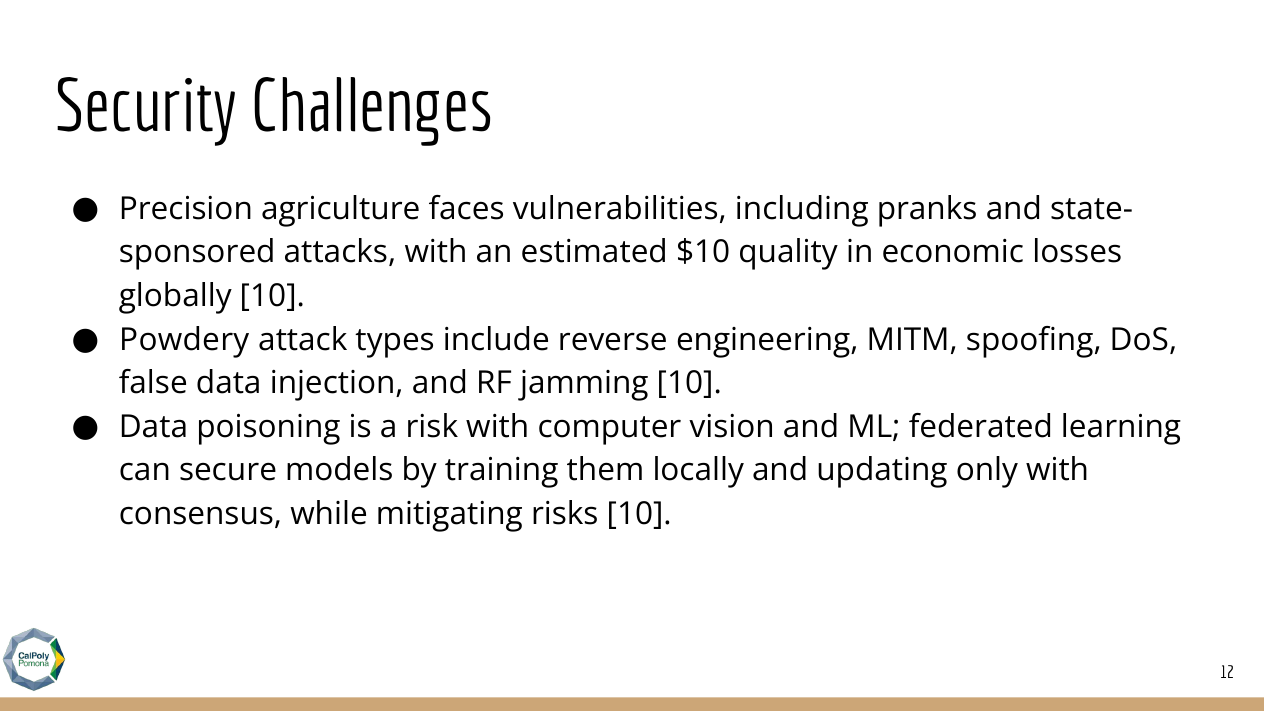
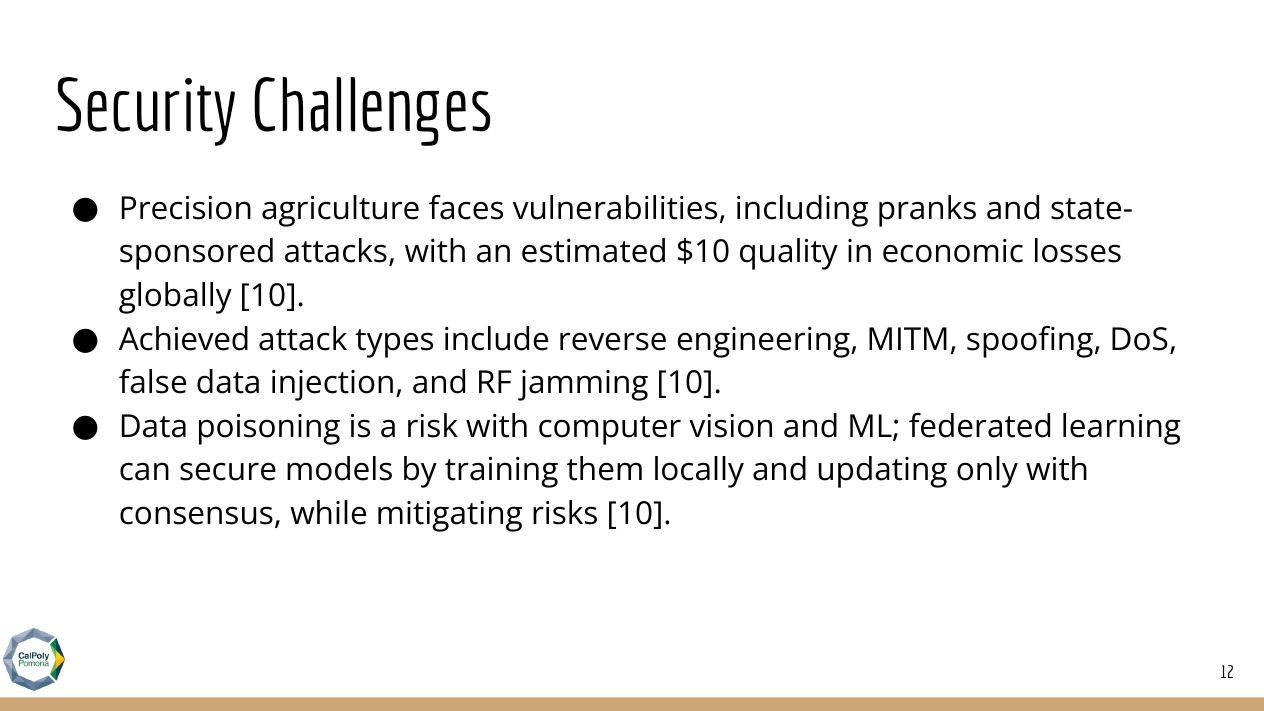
Powdery: Powdery -> Achieved
